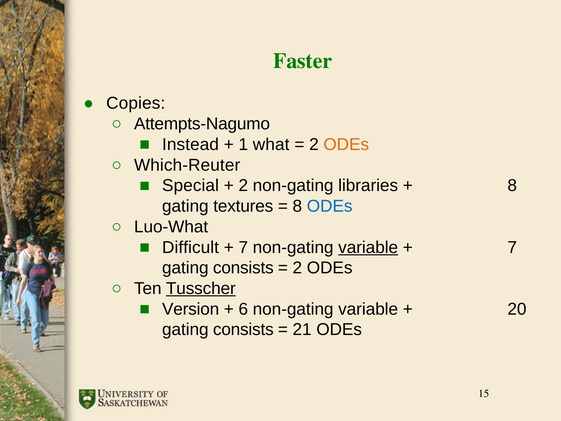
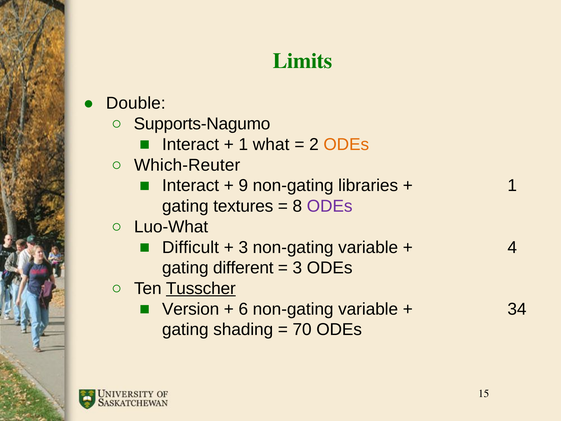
Faster: Faster -> Limits
Copies: Copies -> Double
Attempts-Nagumo: Attempts-Nagumo -> Supports-Nagumo
Instead at (191, 144): Instead -> Interact
Special at (191, 186): Special -> Interact
2 at (243, 186): 2 -> 9
8 at (512, 186): 8 -> 1
ODEs at (330, 206) colour: blue -> purple
7 at (243, 247): 7 -> 3
variable at (368, 247) underline: present -> none
7 at (512, 247): 7 -> 4
consists at (243, 268): consists -> different
2 at (297, 268): 2 -> 3
20: 20 -> 34
consists at (243, 329): consists -> shading
21: 21 -> 70
